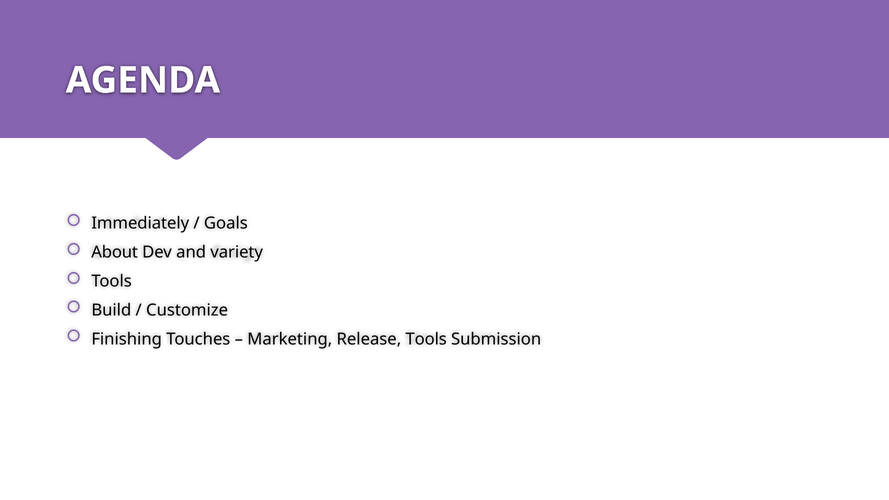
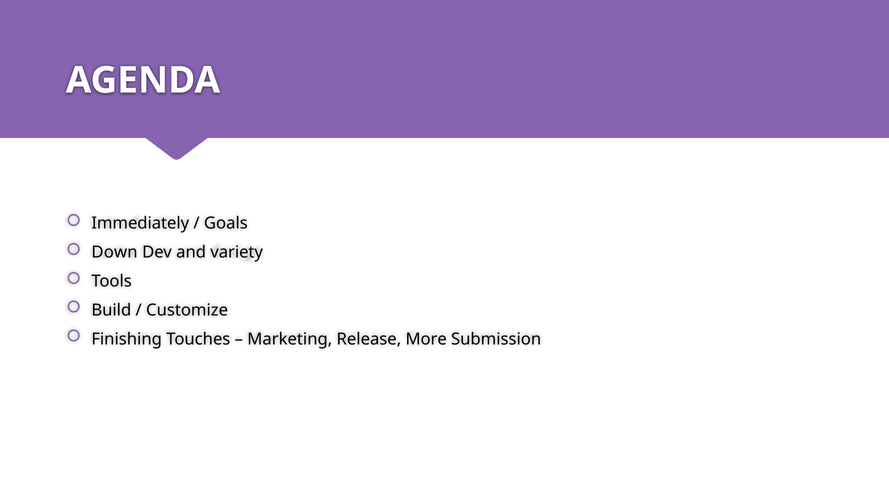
About: About -> Down
Release Tools: Tools -> More
